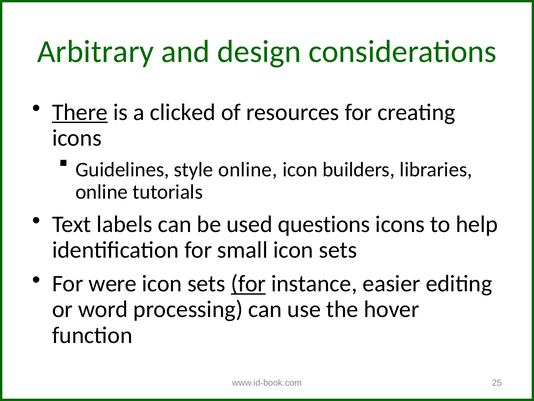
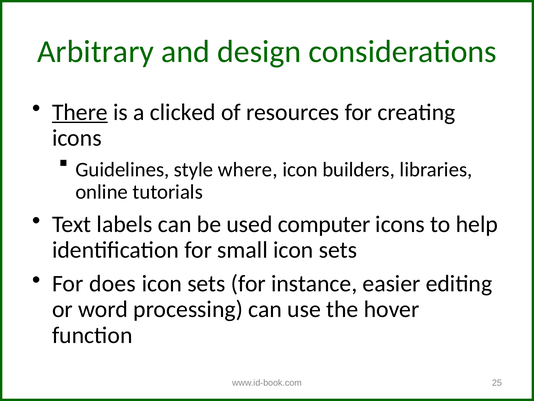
style online: online -> where
questions: questions -> computer
were: were -> does
for at (248, 283) underline: present -> none
